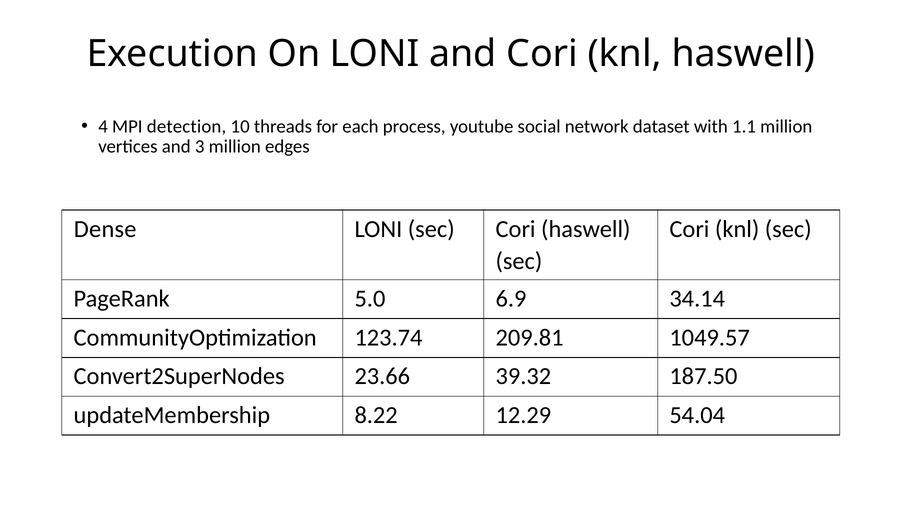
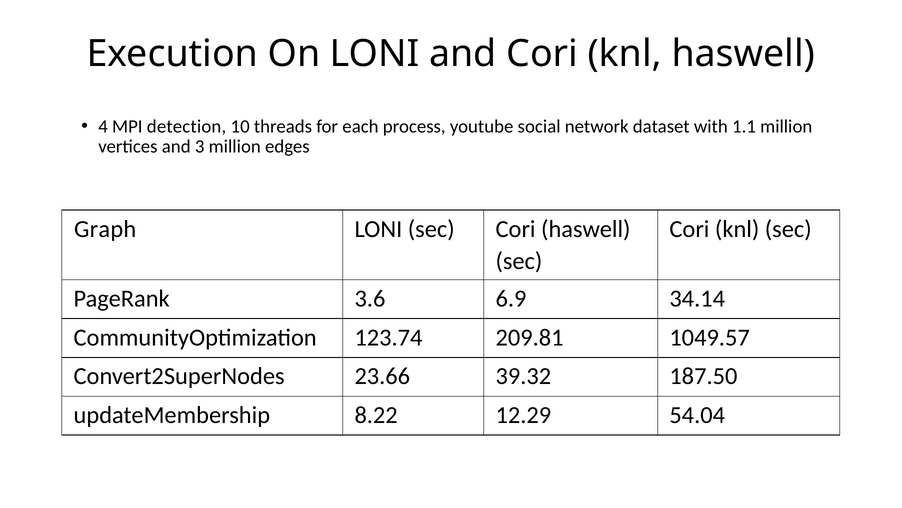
Dense: Dense -> Graph
5.0: 5.0 -> 3.6
